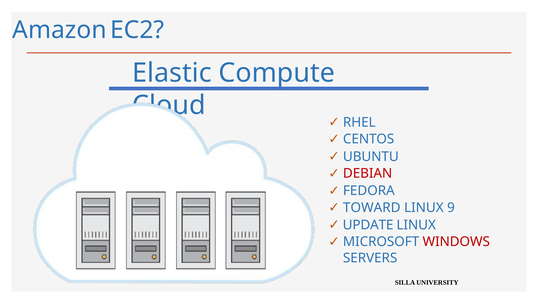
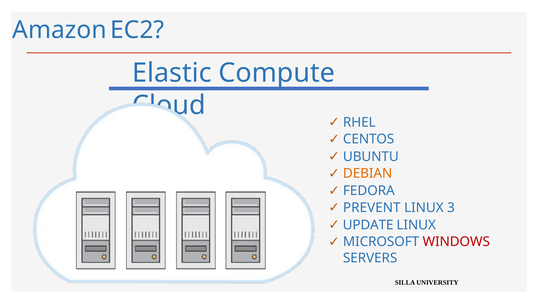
DEBIAN colour: red -> orange
TOWARD: TOWARD -> PREVENT
9: 9 -> 3
